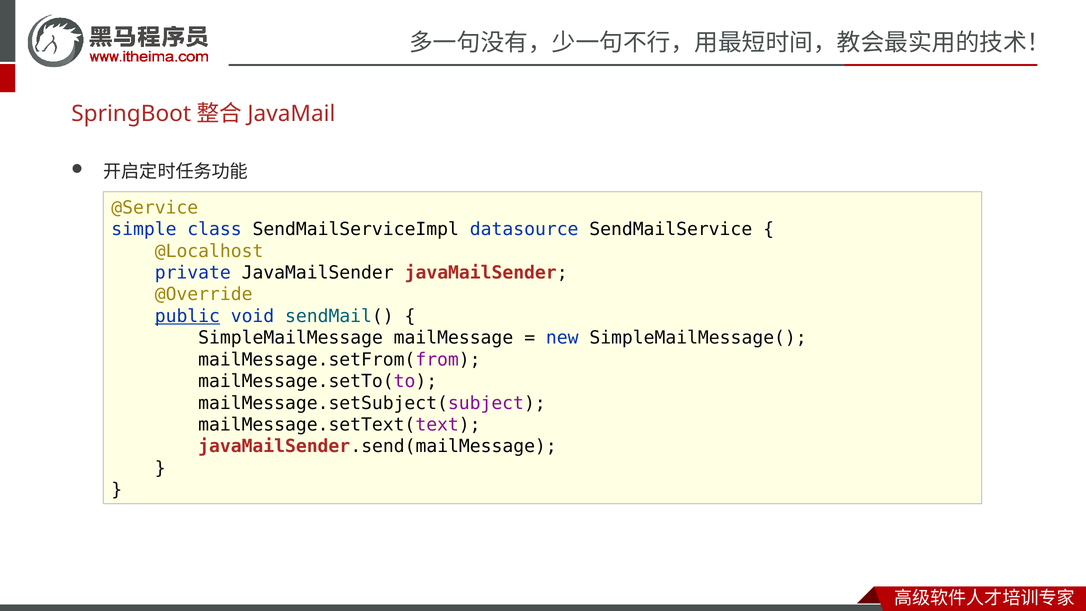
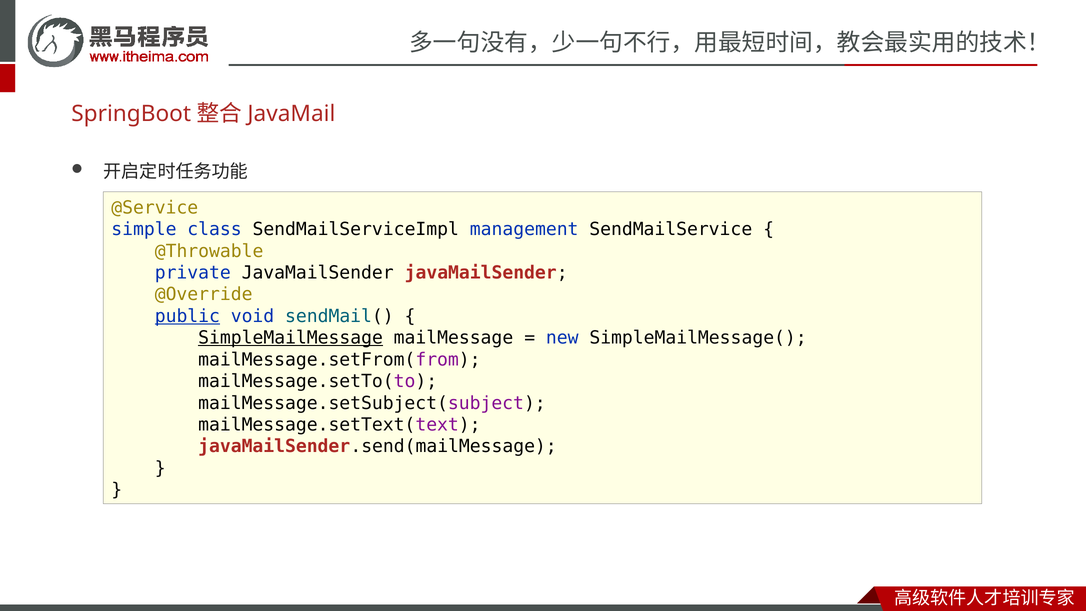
datasource: datasource -> management
@Localhost: @Localhost -> @Throwable
SimpleMailMessage underline: none -> present
